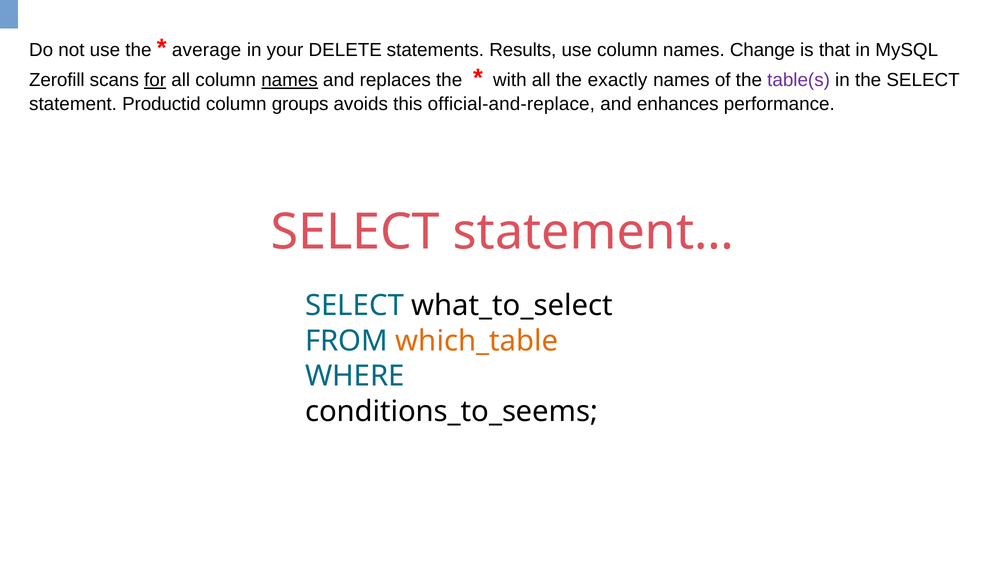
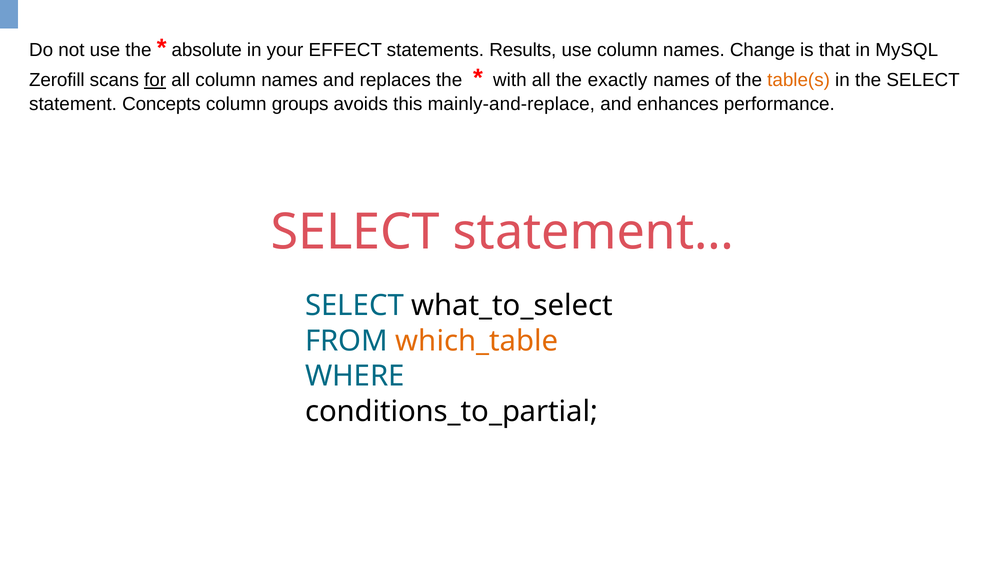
average: average -> absolute
DELETE: DELETE -> EFFECT
names at (290, 80) underline: present -> none
table(s colour: purple -> orange
Productid: Productid -> Concepts
official-and-replace: official-and-replace -> mainly-and-replace
conditions_to_seems: conditions_to_seems -> conditions_to_partial
